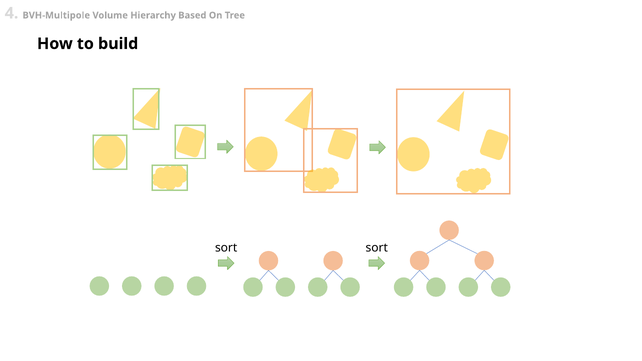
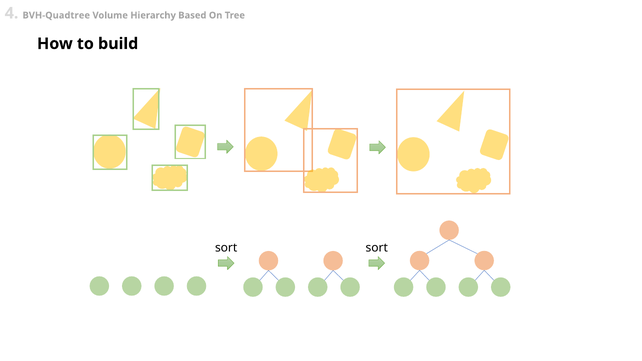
BVH-Multipole: BVH-Multipole -> BVH-Quadtree
